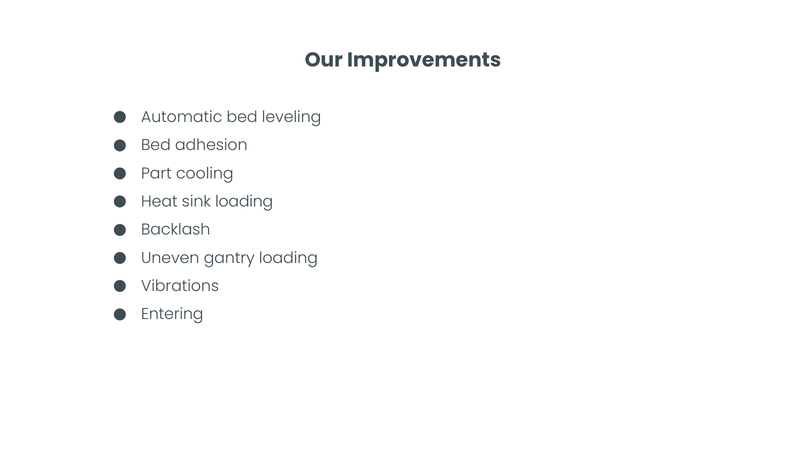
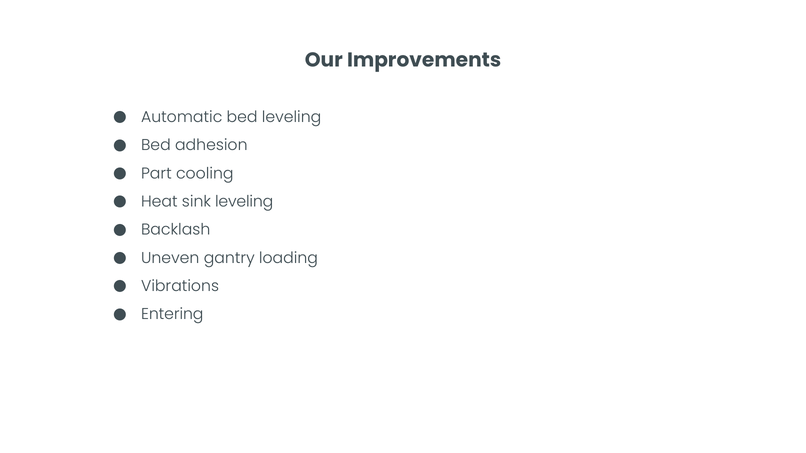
sink loading: loading -> leveling
